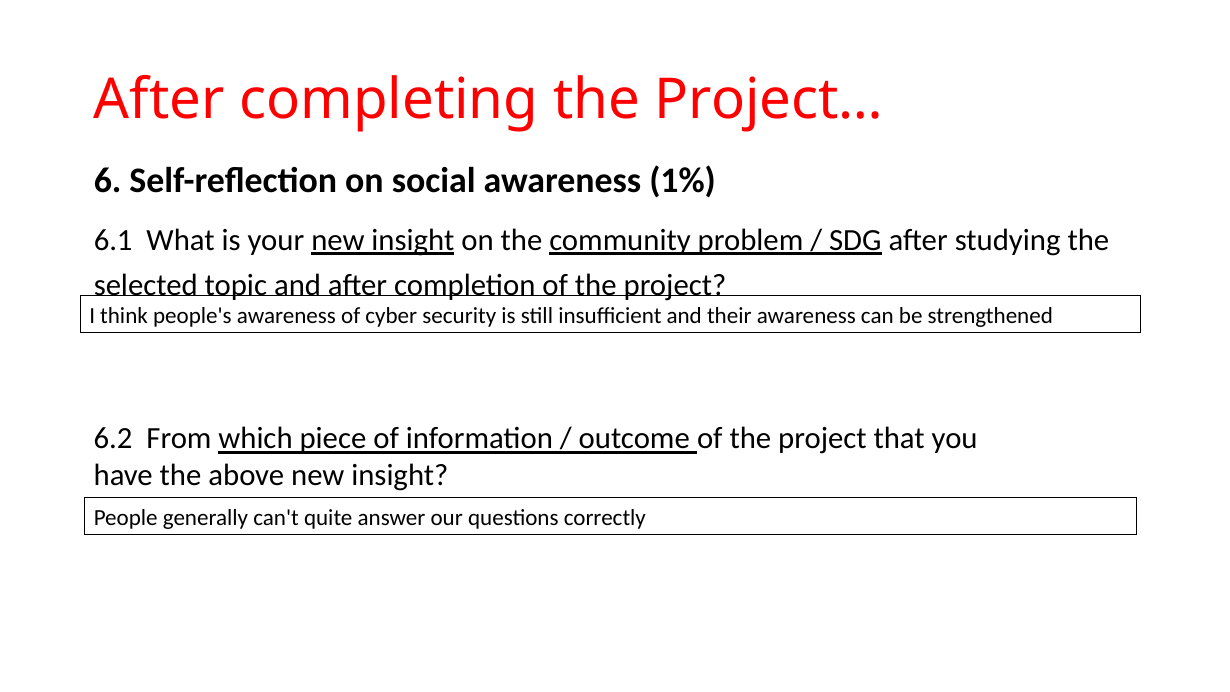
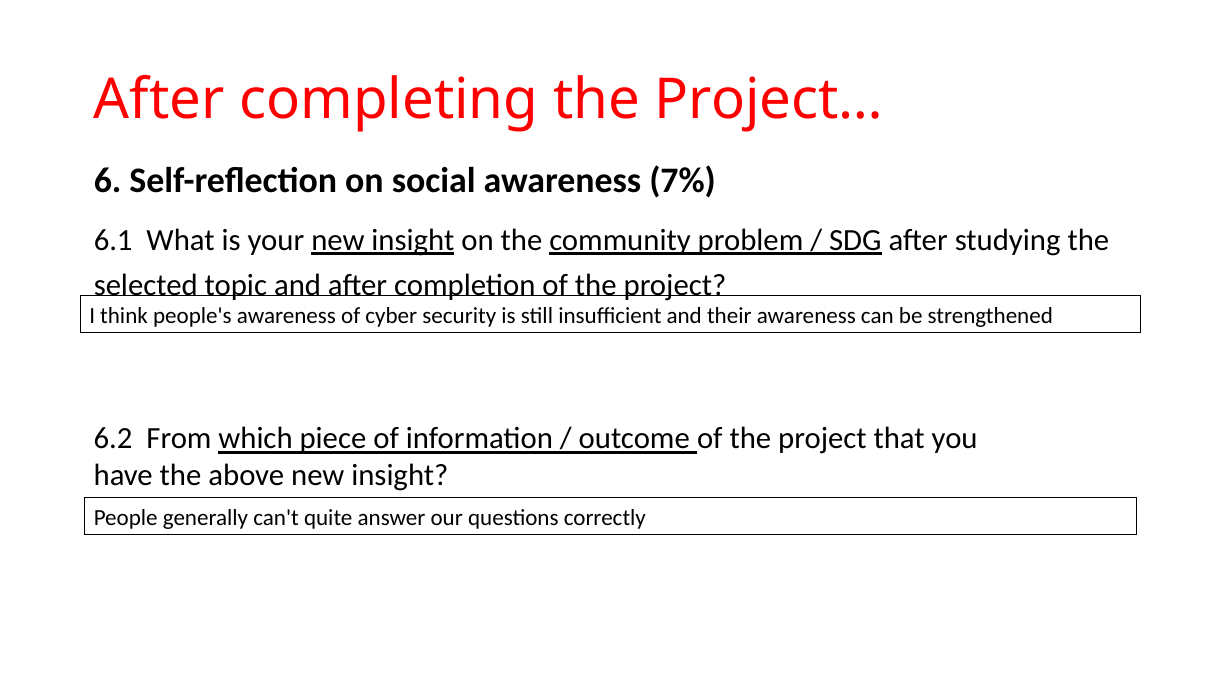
1%: 1% -> 7%
